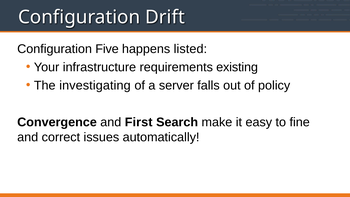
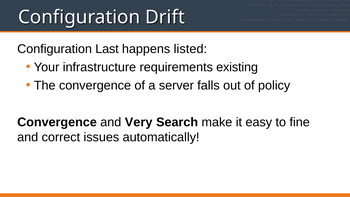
Five: Five -> Last
The investigating: investigating -> convergence
First: First -> Very
